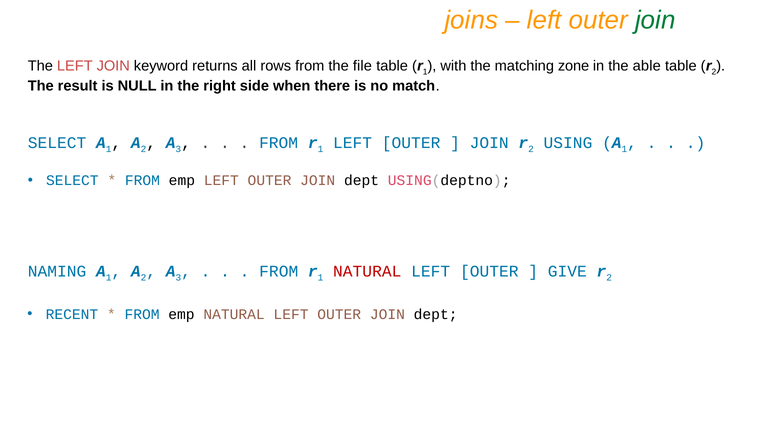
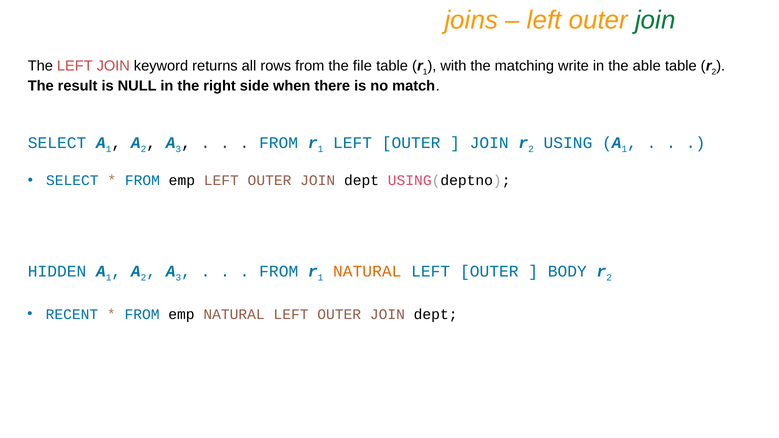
zone: zone -> write
NAMING: NAMING -> HIDDEN
NATURAL at (367, 272) colour: red -> orange
GIVE: GIVE -> BODY
